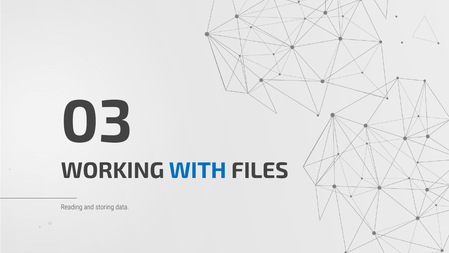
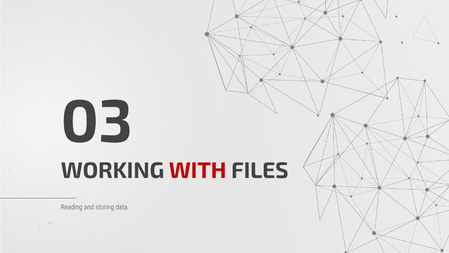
WITH colour: blue -> red
